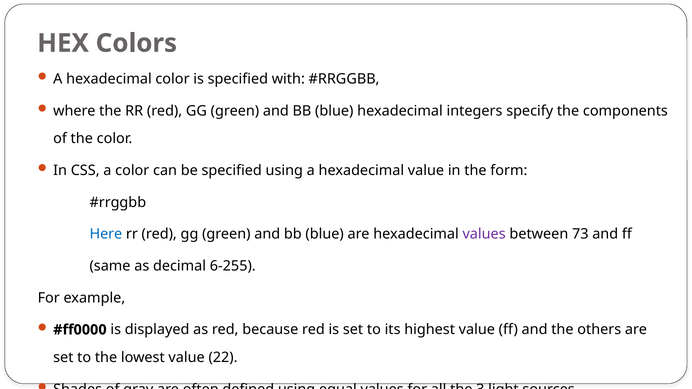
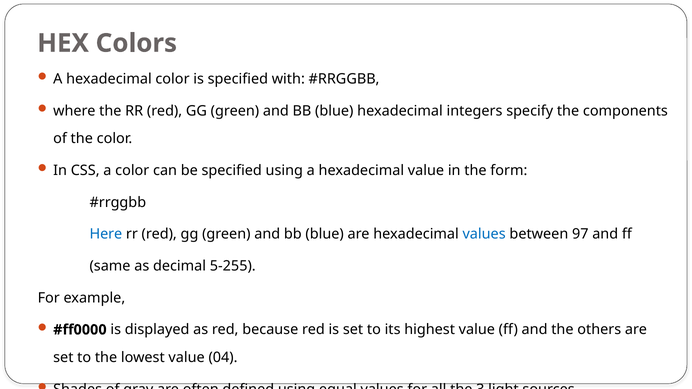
values at (484, 234) colour: purple -> blue
73: 73 -> 97
6-255: 6-255 -> 5-255
22: 22 -> 04
